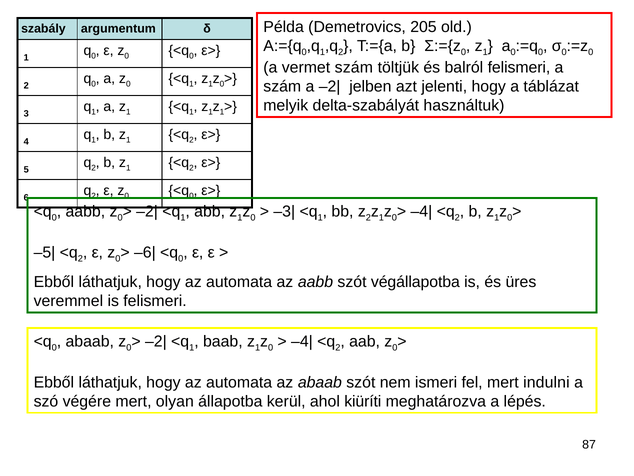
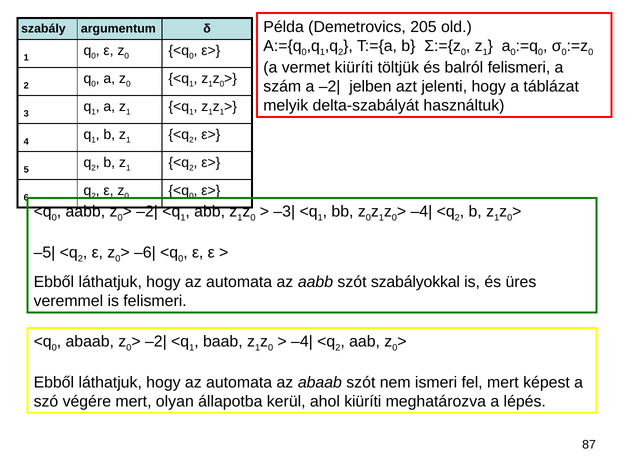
vermet szám: szám -> kiüríti
2 at (368, 218): 2 -> 0
végállapotba: végállapotba -> szabályokkal
indulni: indulni -> képest
